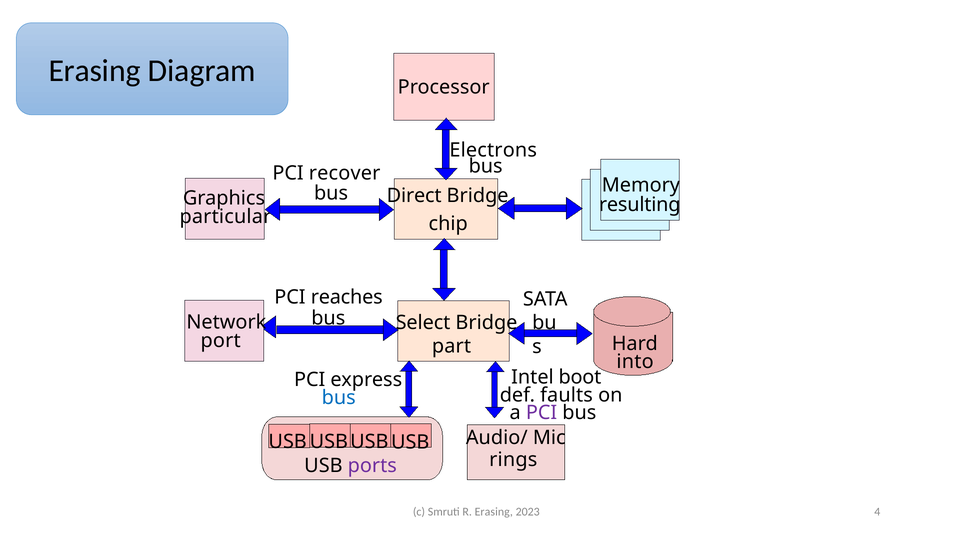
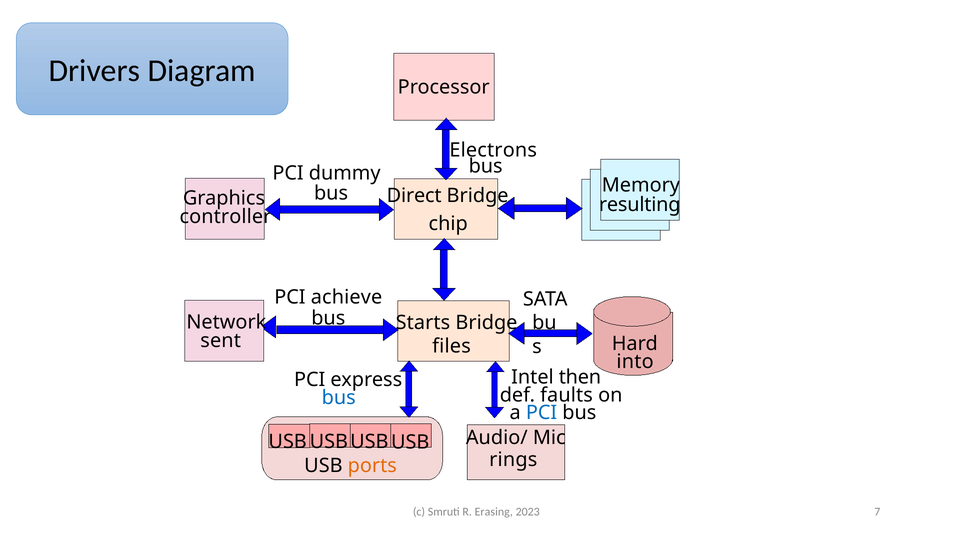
Erasing at (94, 71): Erasing -> Drivers
recover: recover -> dummy
particular: particular -> controller
reaches: reaches -> achieve
Select: Select -> Starts
port: port -> sent
part: part -> files
boot: boot -> then
PCI at (542, 413) colour: purple -> blue
ports colour: purple -> orange
4: 4 -> 7
